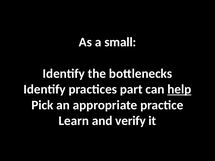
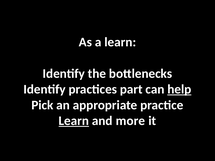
a small: small -> learn
Learn at (74, 121) underline: none -> present
verify: verify -> more
